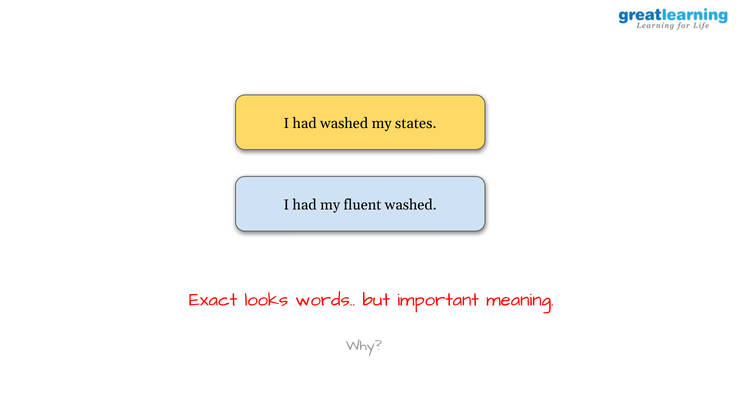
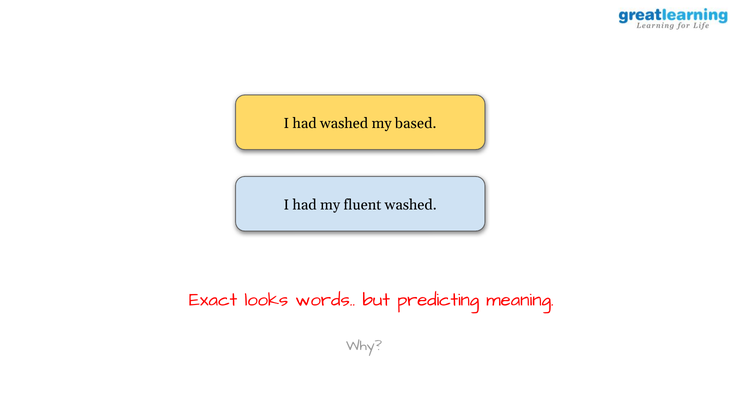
states: states -> based
important: important -> predicting
